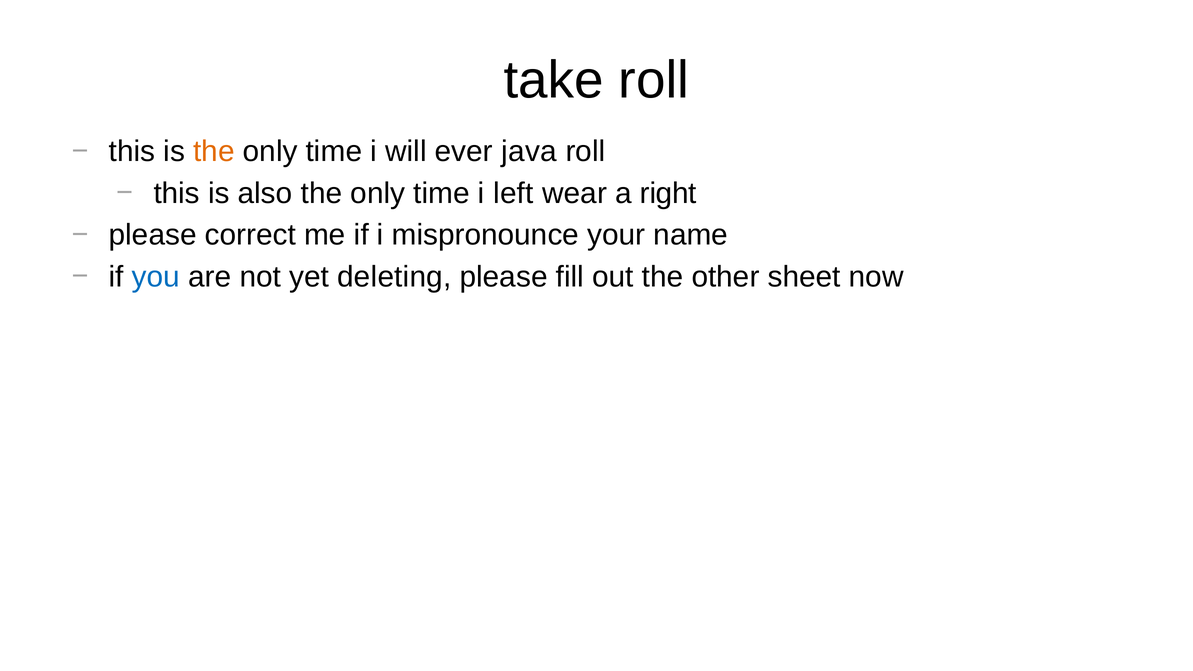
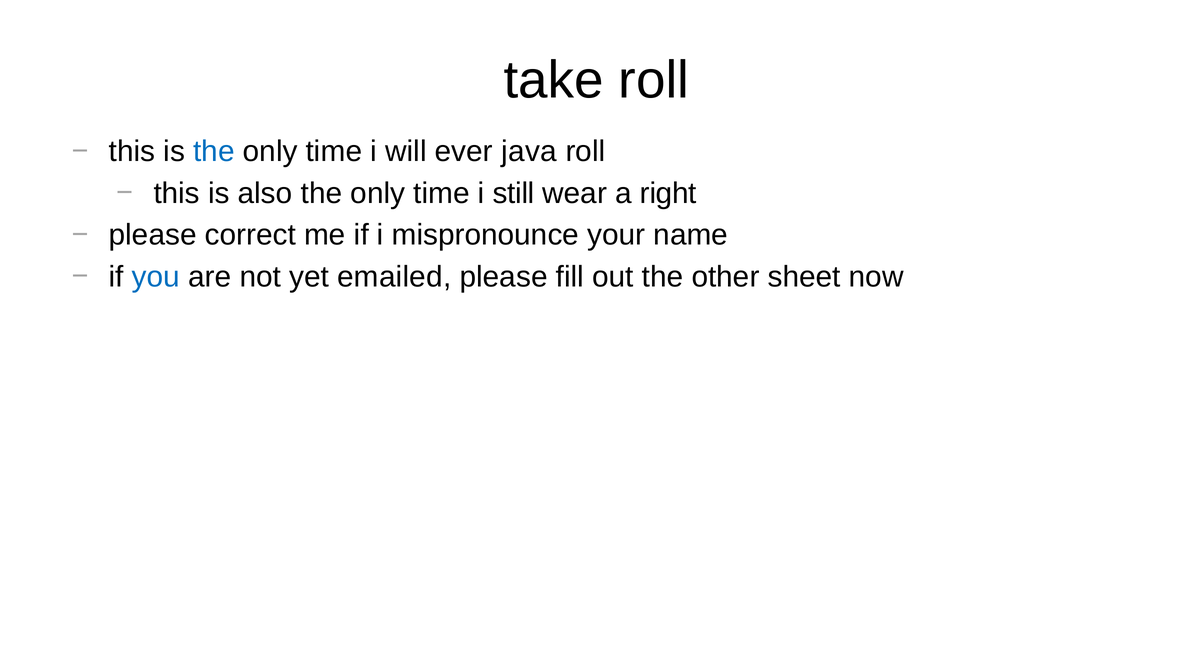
the at (214, 152) colour: orange -> blue
left: left -> still
deleting: deleting -> emailed
